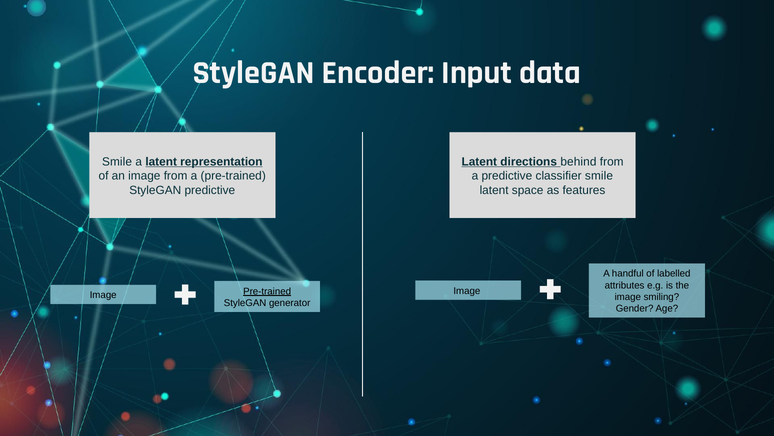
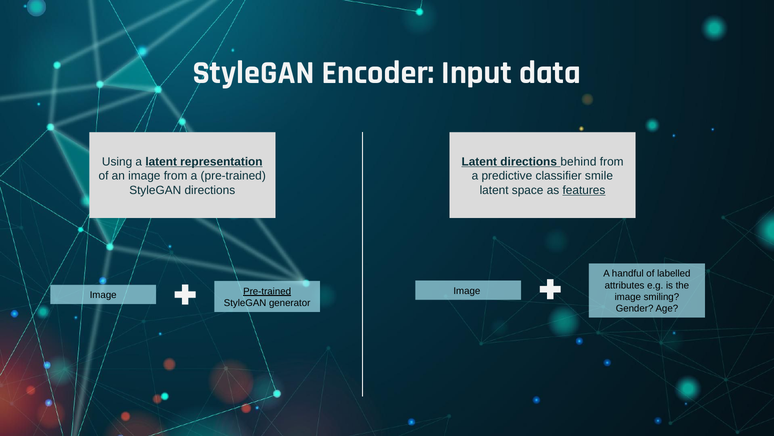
Smile at (117, 161): Smile -> Using
StyleGAN predictive: predictive -> directions
features underline: none -> present
